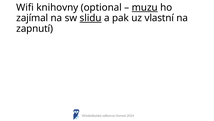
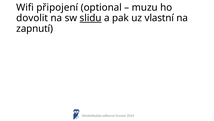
knihovny: knihovny -> připojení
muzu underline: present -> none
zajímal: zajímal -> dovolit
